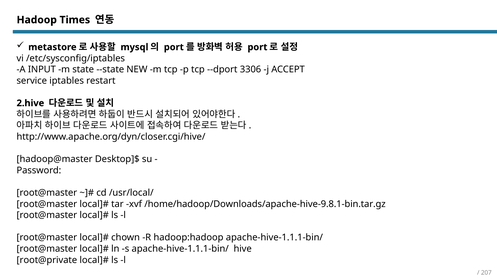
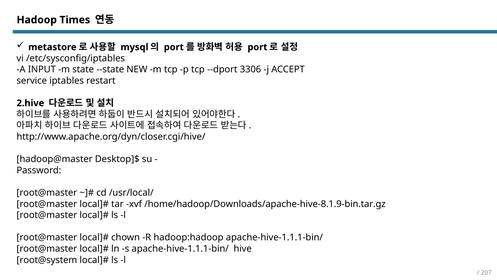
/home/hadoop/Downloads/apache-hive-9.8.1-bin.tar.gz: /home/hadoop/Downloads/apache-hive-9.8.1-bin.tar.gz -> /home/hadoop/Downloads/apache-hive-8.1.9-bin.tar.gz
root@private: root@private -> root@system
